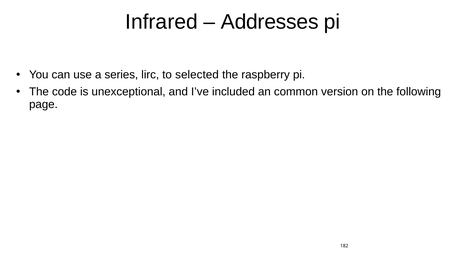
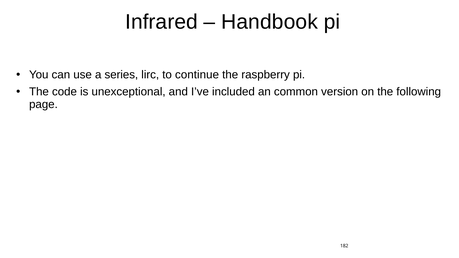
Addresses: Addresses -> Handbook
selected: selected -> continue
